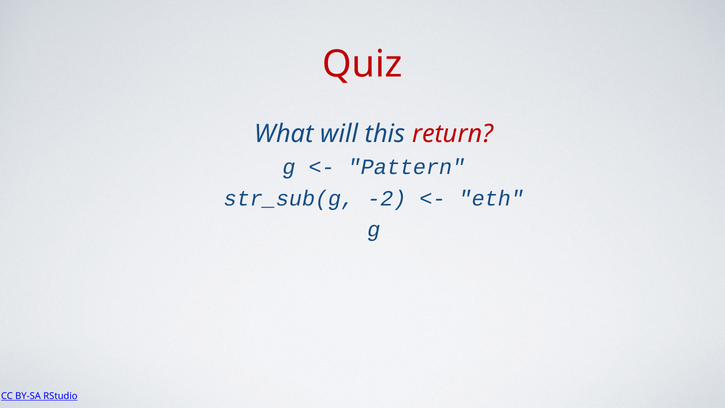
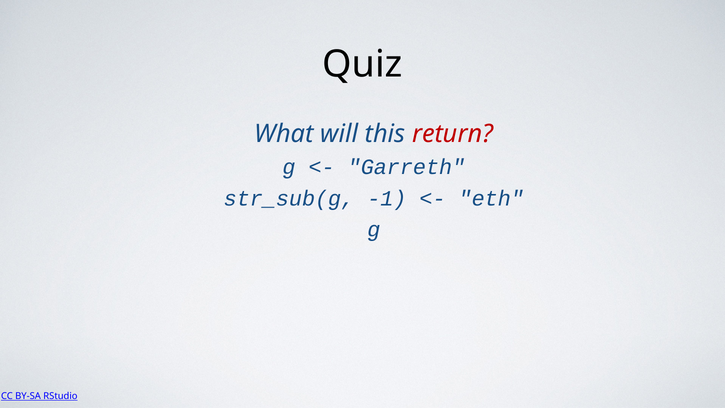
Quiz colour: red -> black
Pattern: Pattern -> Garreth
-2: -2 -> -1
